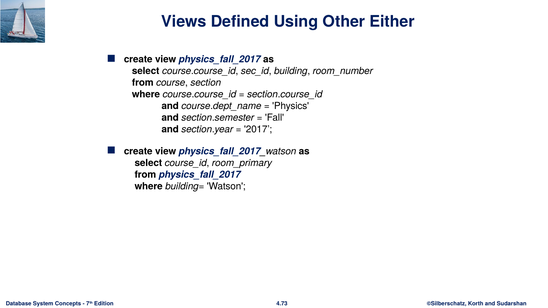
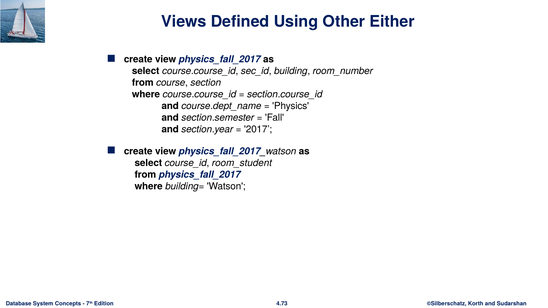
room_primary: room_primary -> room_student
